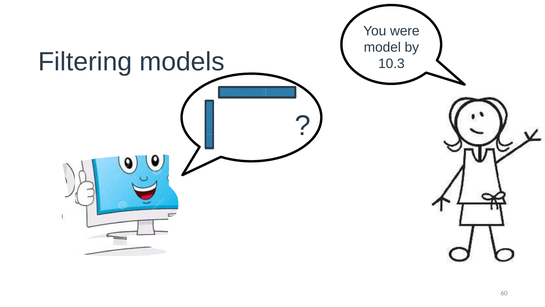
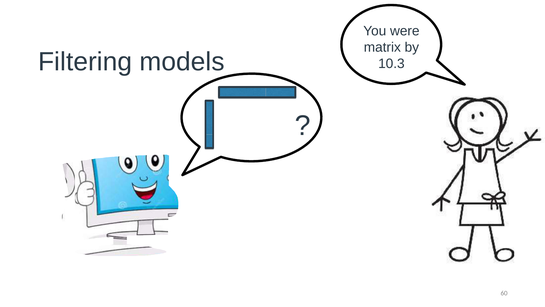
model: model -> matrix
